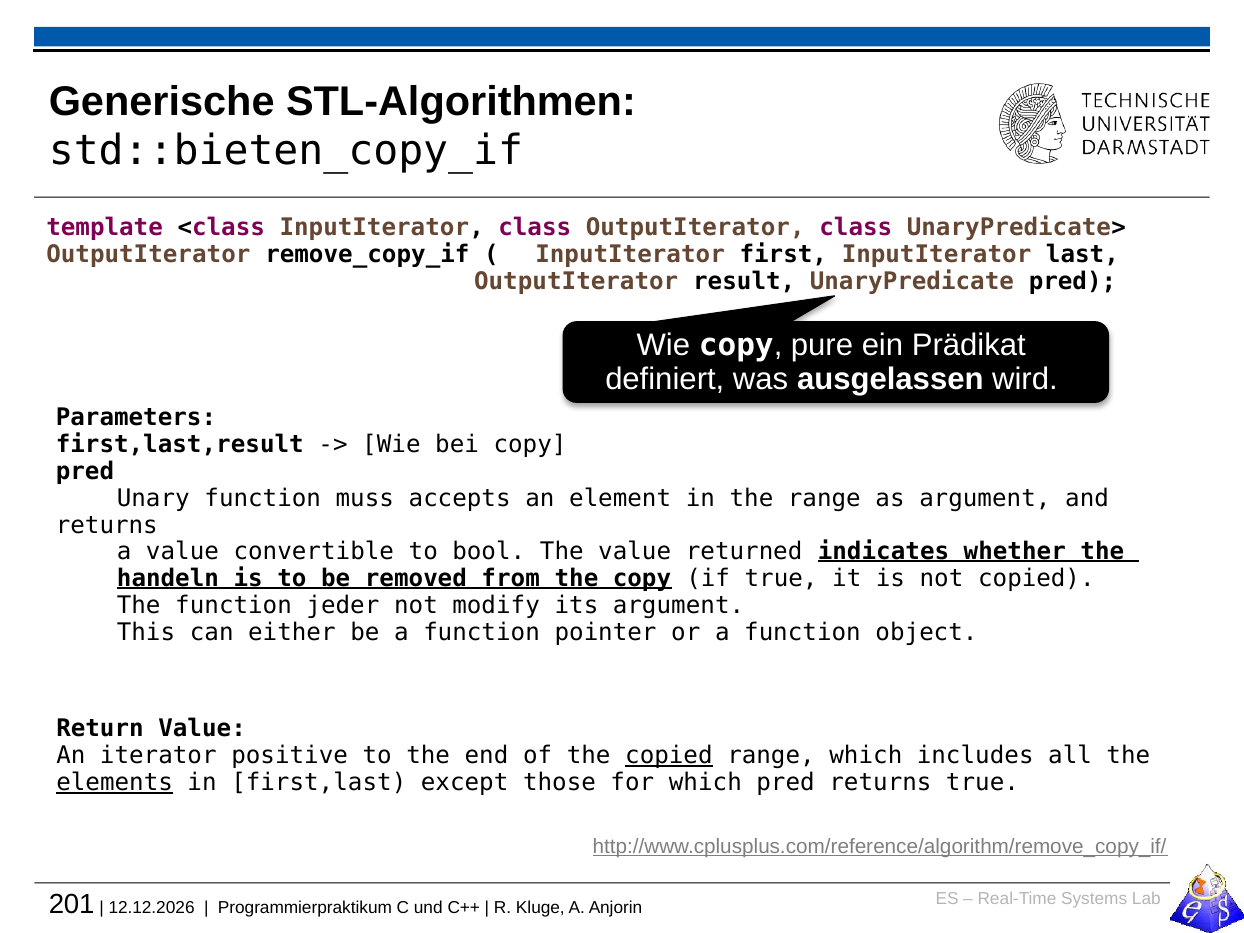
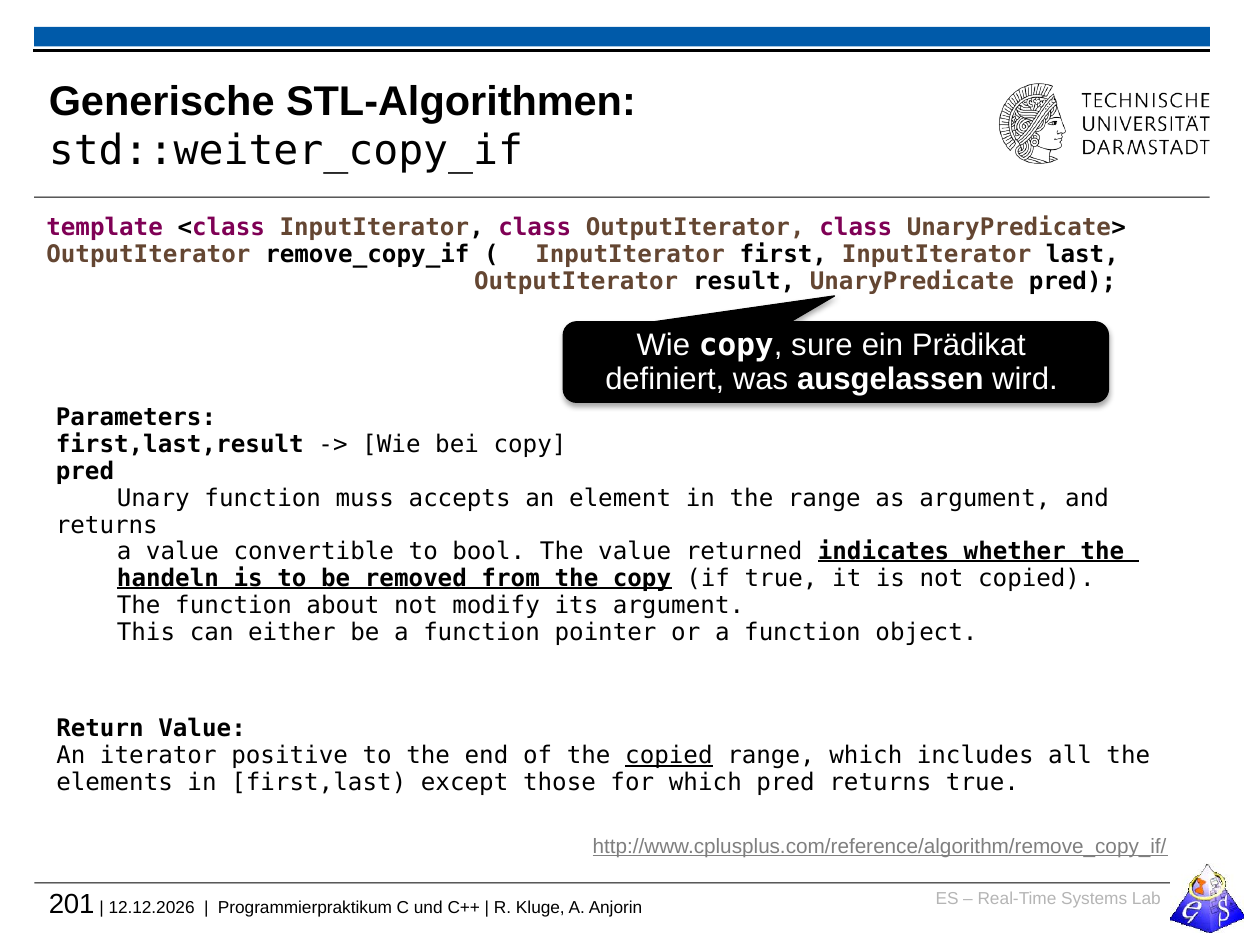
std::bieten_copy_if: std::bieten_copy_if -> std::weiter_copy_if
pure: pure -> sure
jeder: jeder -> about
elements underline: present -> none
